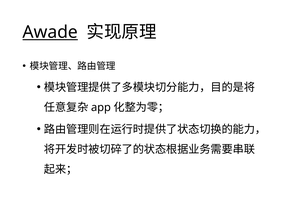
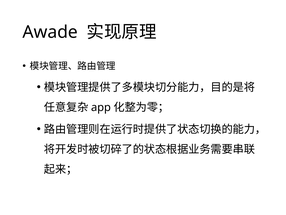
Awade underline: present -> none
